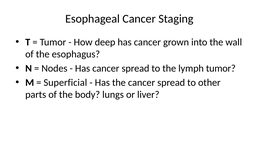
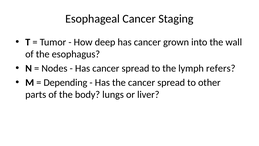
lymph tumor: tumor -> refers
Superficial: Superficial -> Depending
